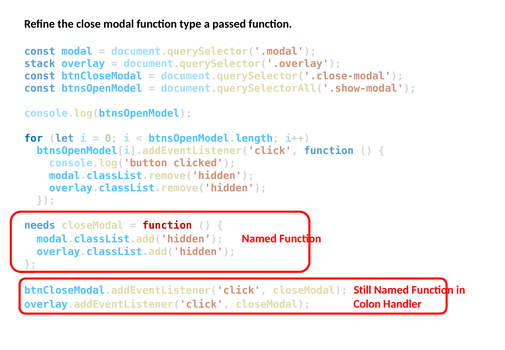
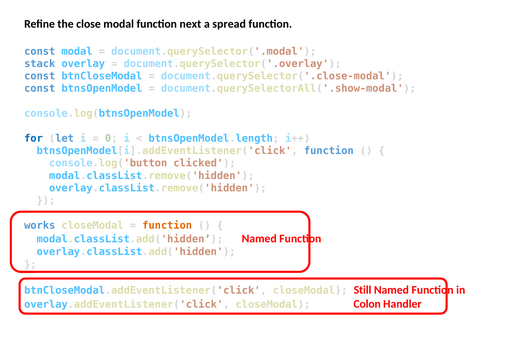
type: type -> next
passed: passed -> spread
needs: needs -> works
function at (167, 225) colour: red -> orange
